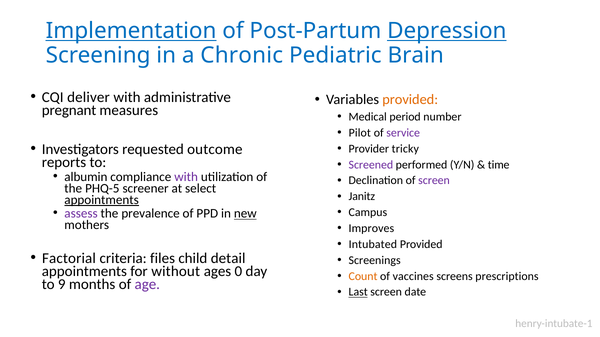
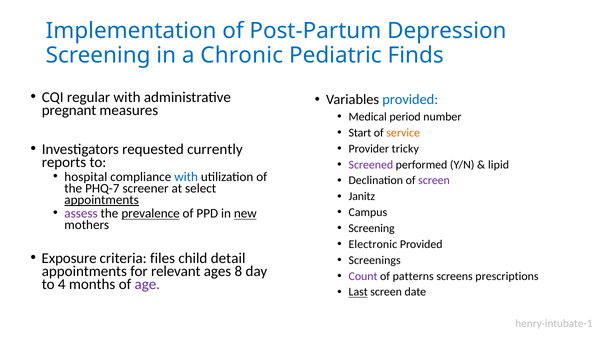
Implementation underline: present -> none
Depression underline: present -> none
Brain: Brain -> Finds
deliver: deliver -> regular
provided at (410, 100) colour: orange -> blue
Pilot: Pilot -> Start
service colour: purple -> orange
outcome: outcome -> currently
time: time -> lipid
albumin: albumin -> hospital
with at (186, 177) colour: purple -> blue
PHQ-5: PHQ-5 -> PHQ-7
prevalence underline: none -> present
Improves at (371, 229): Improves -> Screening
Intubated: Intubated -> Electronic
Factorial: Factorial -> Exposure
without: without -> relevant
0: 0 -> 8
Count colour: orange -> purple
vaccines: vaccines -> patterns
9: 9 -> 4
